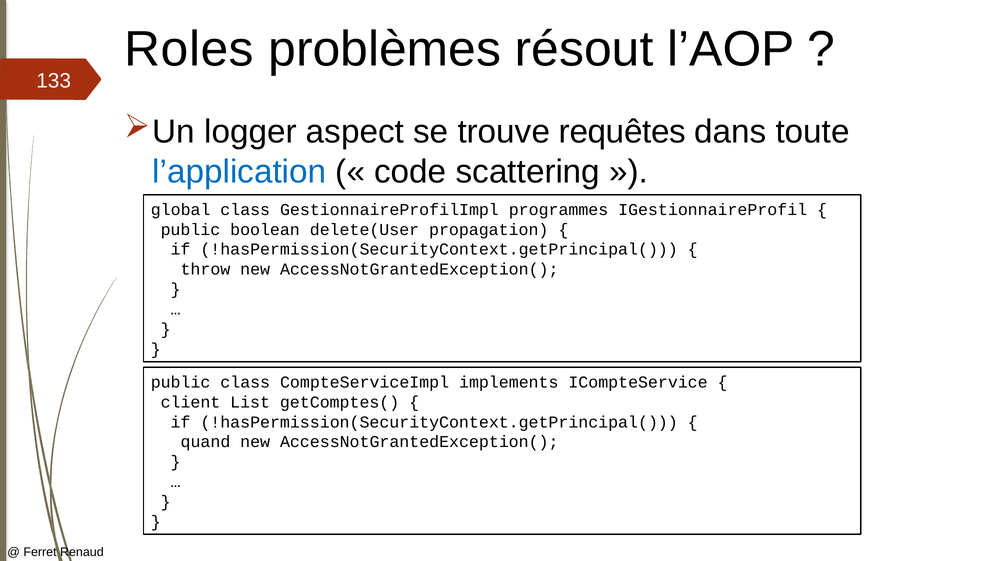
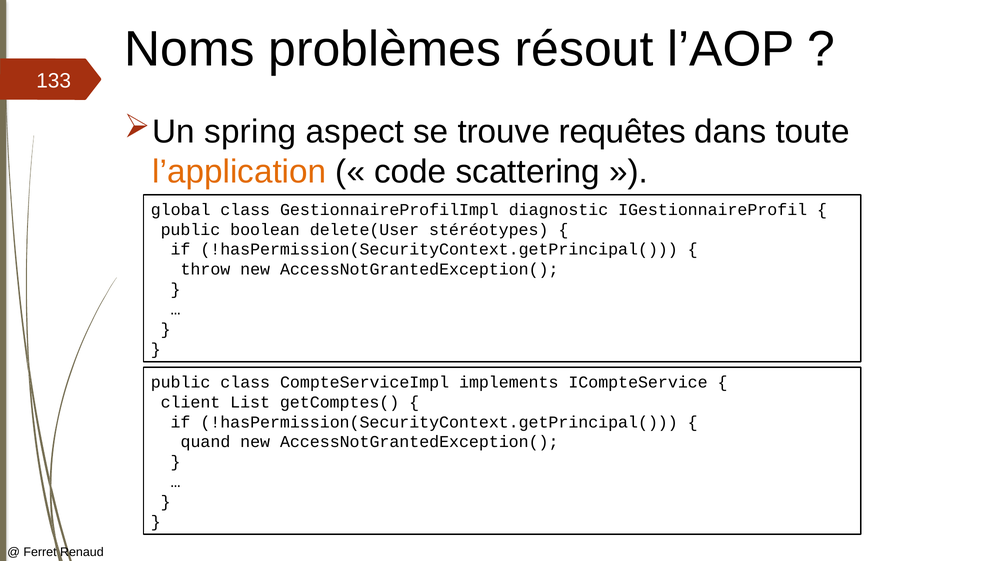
Roles: Roles -> Noms
logger: logger -> spring
l’application colour: blue -> orange
programmes: programmes -> diagnostic
propagation: propagation -> stéréotypes
